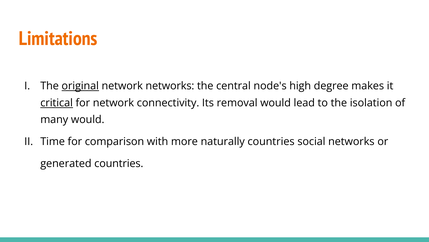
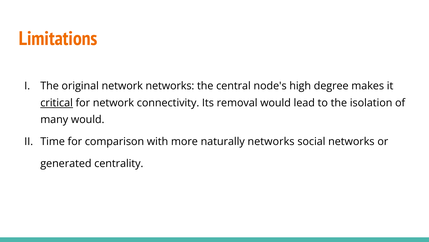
original underline: present -> none
naturally countries: countries -> networks
generated countries: countries -> centrality
